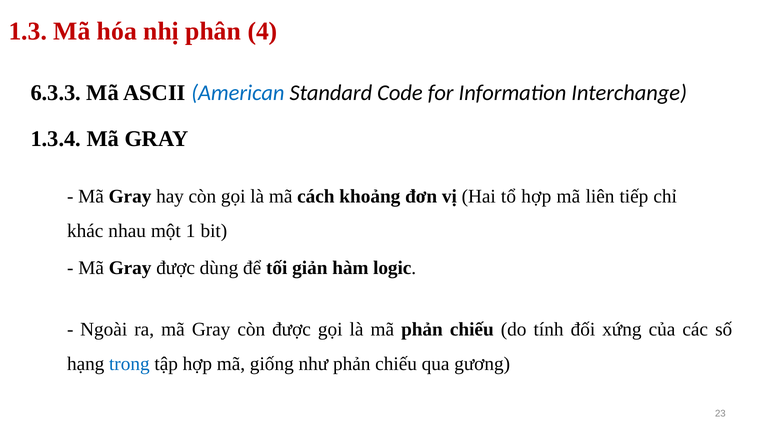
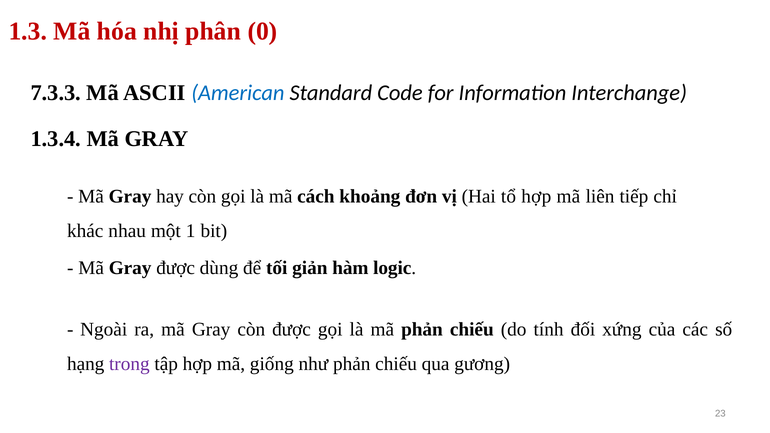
4: 4 -> 0
6.3.3: 6.3.3 -> 7.3.3
trong colour: blue -> purple
